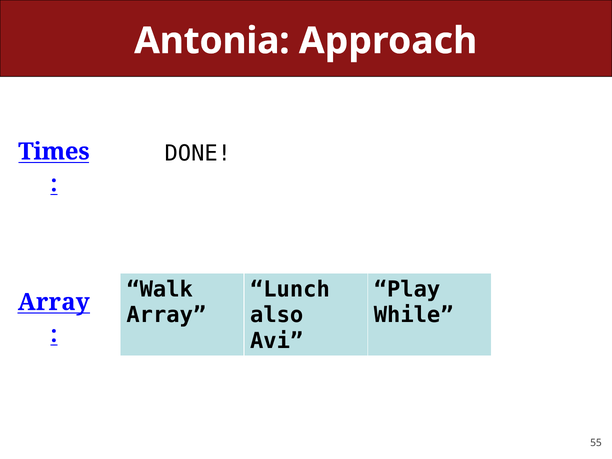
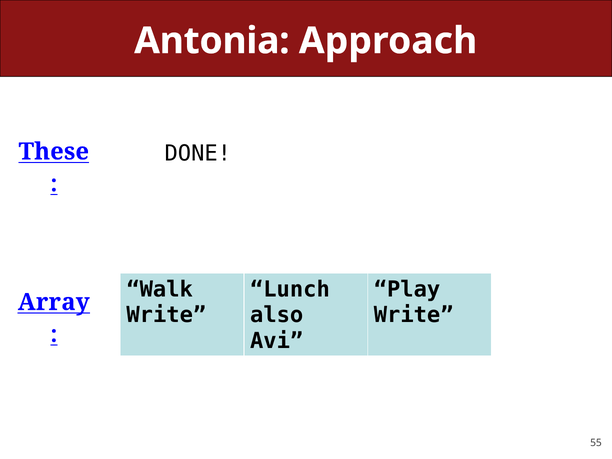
Times: Times -> These
Array at (166, 315): Array -> Write
While at (414, 315): While -> Write
